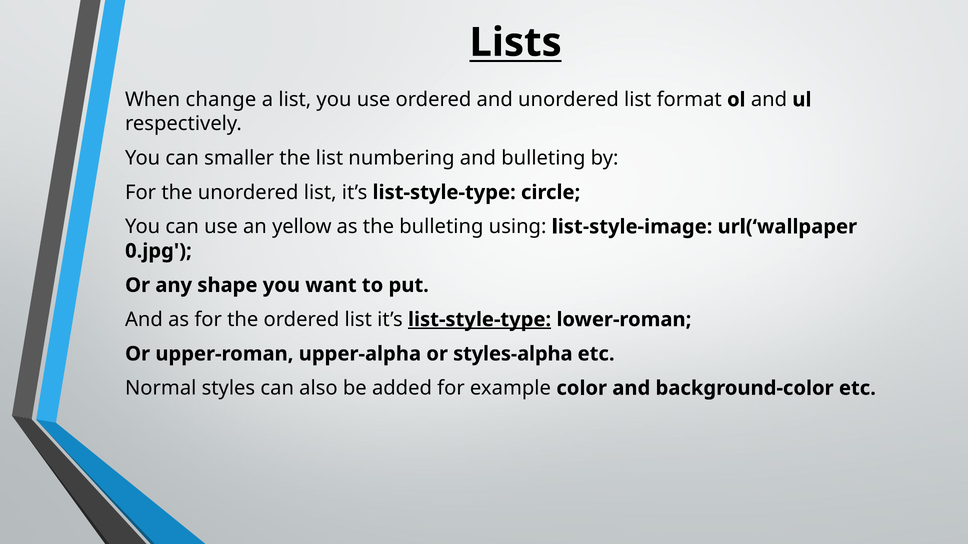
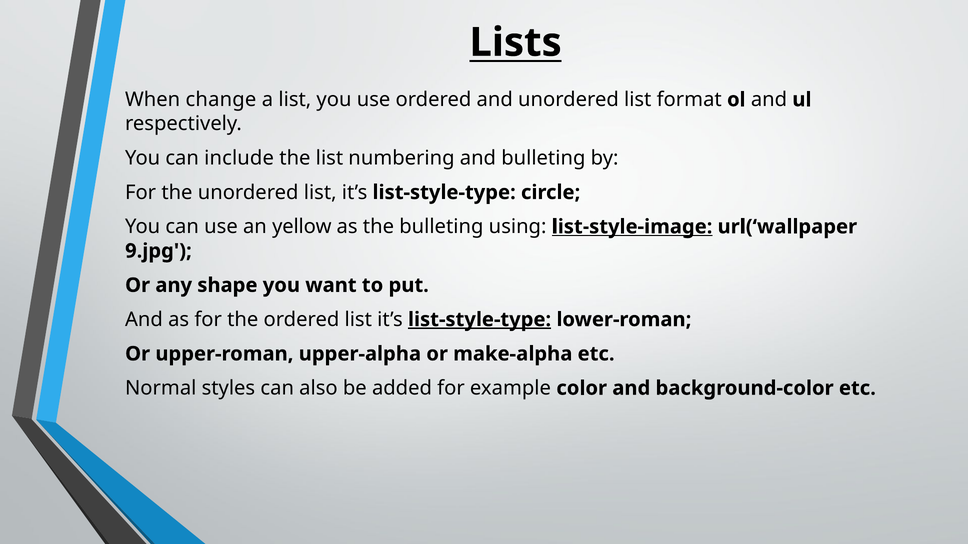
smaller: smaller -> include
list-style-image underline: none -> present
0.jpg: 0.jpg -> 9.jpg
styles-alpha: styles-alpha -> make-alpha
